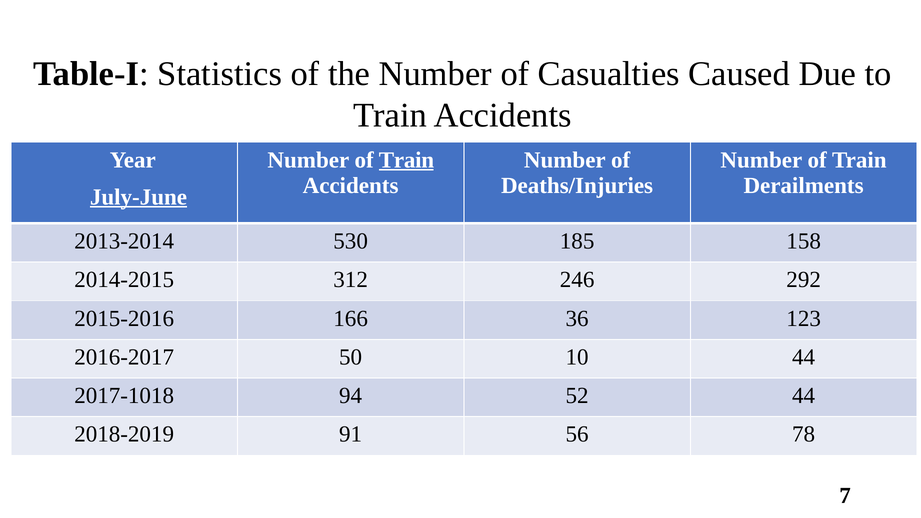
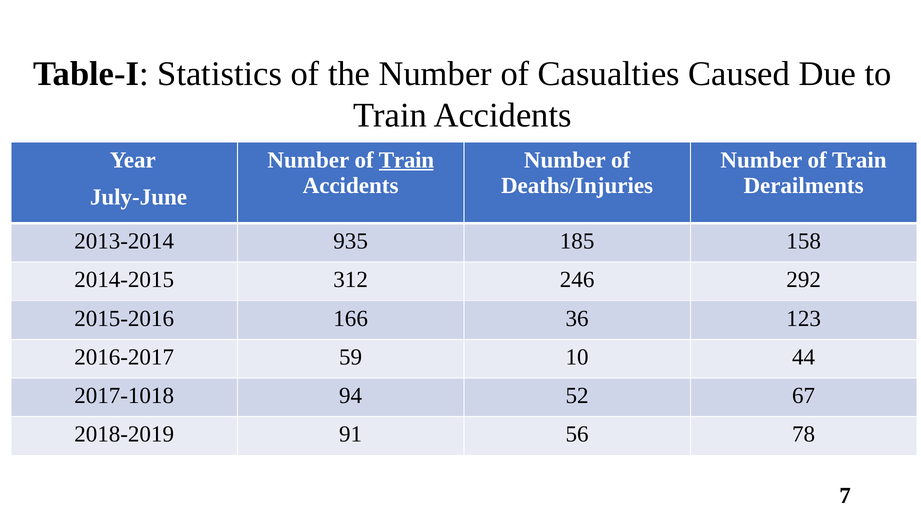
July-June underline: present -> none
530: 530 -> 935
50: 50 -> 59
52 44: 44 -> 67
